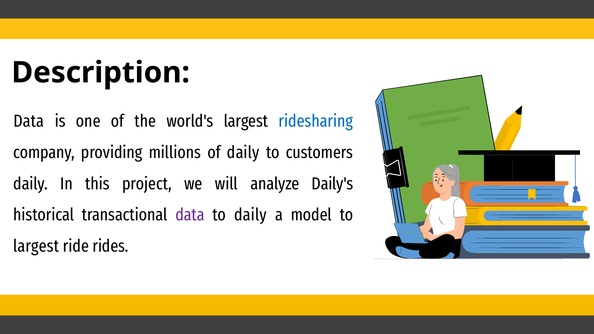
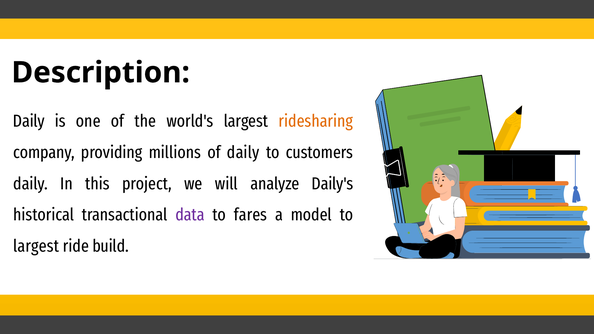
Data at (29, 121): Data -> Daily
ridesharing colour: blue -> orange
to daily: daily -> fares
rides: rides -> build
